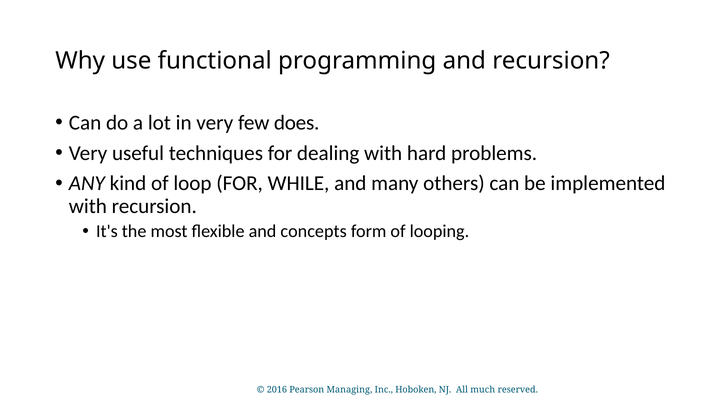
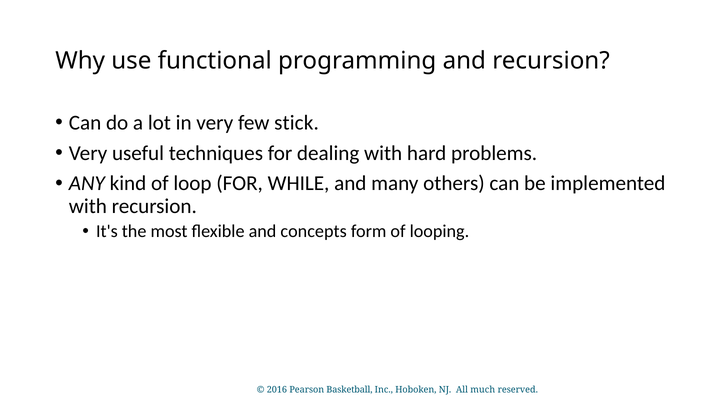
does: does -> stick
Managing: Managing -> Basketball
